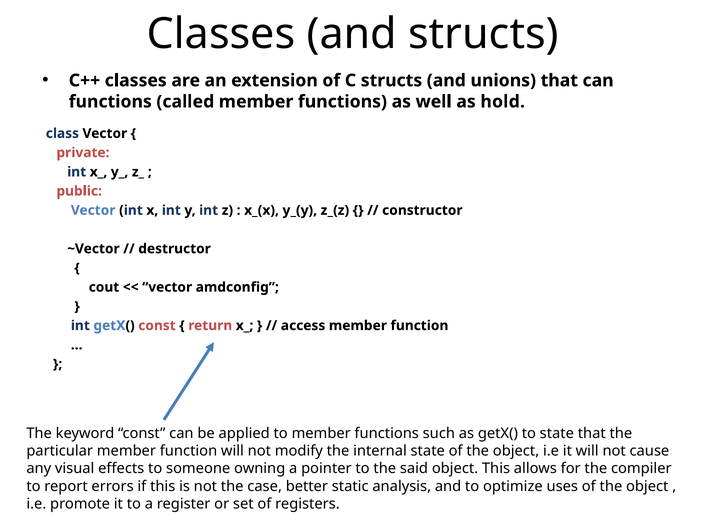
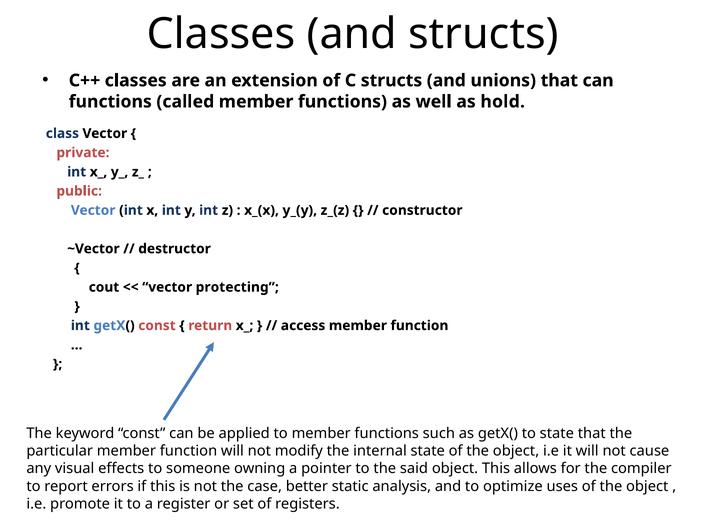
amdconfig: amdconfig -> protecting
